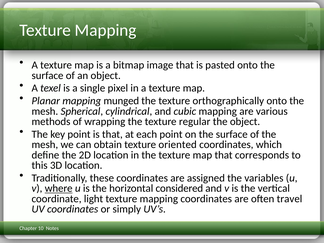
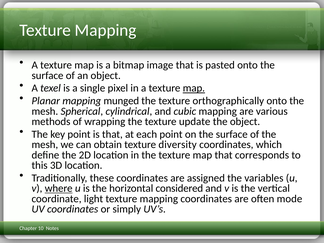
map at (194, 88) underline: none -> present
regular: regular -> update
oriented: oriented -> diversity
travel: travel -> mode
